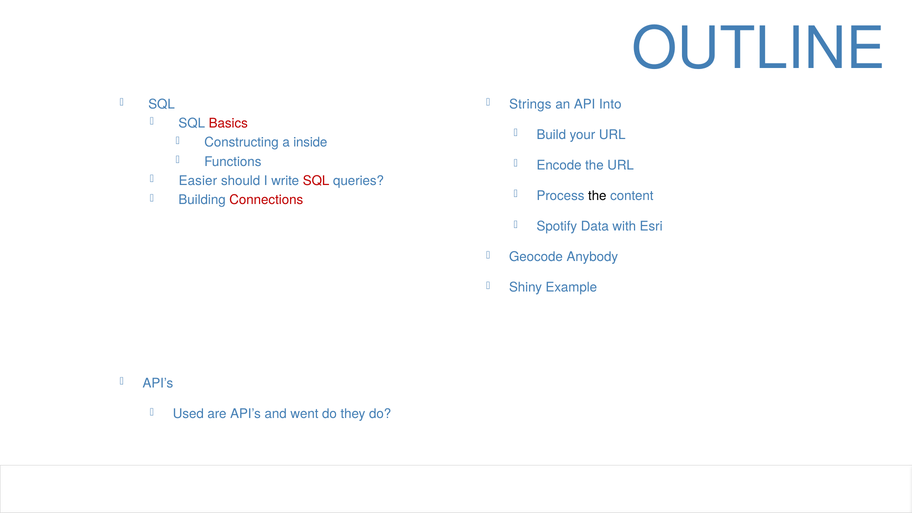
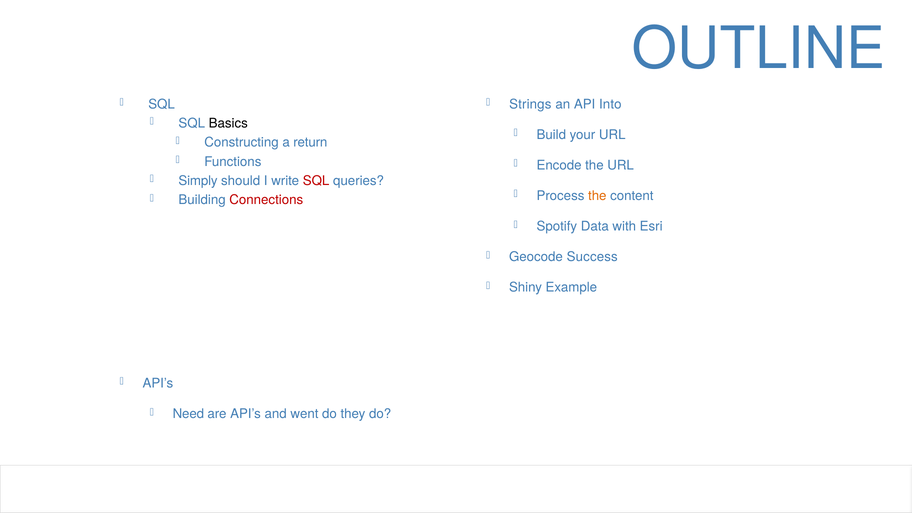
Basics colour: red -> black
inside: inside -> return
Easier: Easier -> Simply
the at (597, 196) colour: black -> orange
Anybody: Anybody -> Success
Used: Used -> Need
